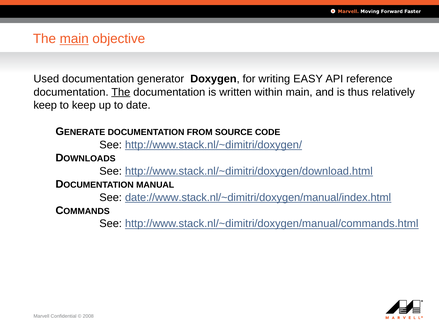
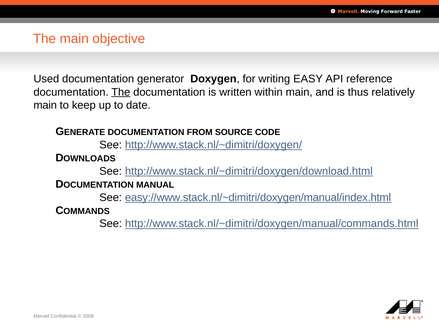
main at (74, 39) underline: present -> none
keep at (45, 105): keep -> main
date://www.stack.nl/~dimitri/doxygen/manual/index.html: date://www.stack.nl/~dimitri/doxygen/manual/index.html -> easy://www.stack.nl/~dimitri/doxygen/manual/index.html
